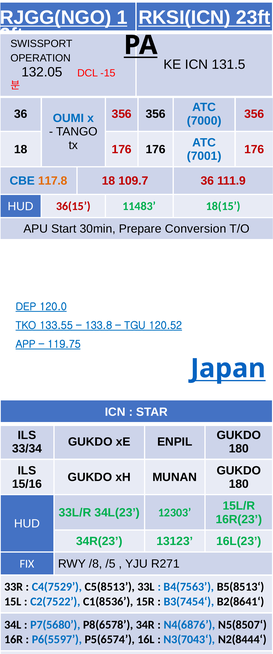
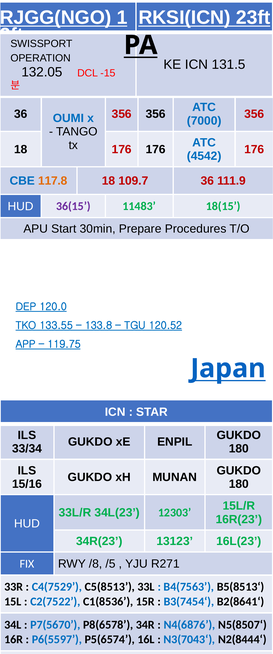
7001: 7001 -> 4542
36(15 colour: red -> purple
Conversion: Conversion -> Procedures
P7(5680: P7(5680 -> P7(5670
